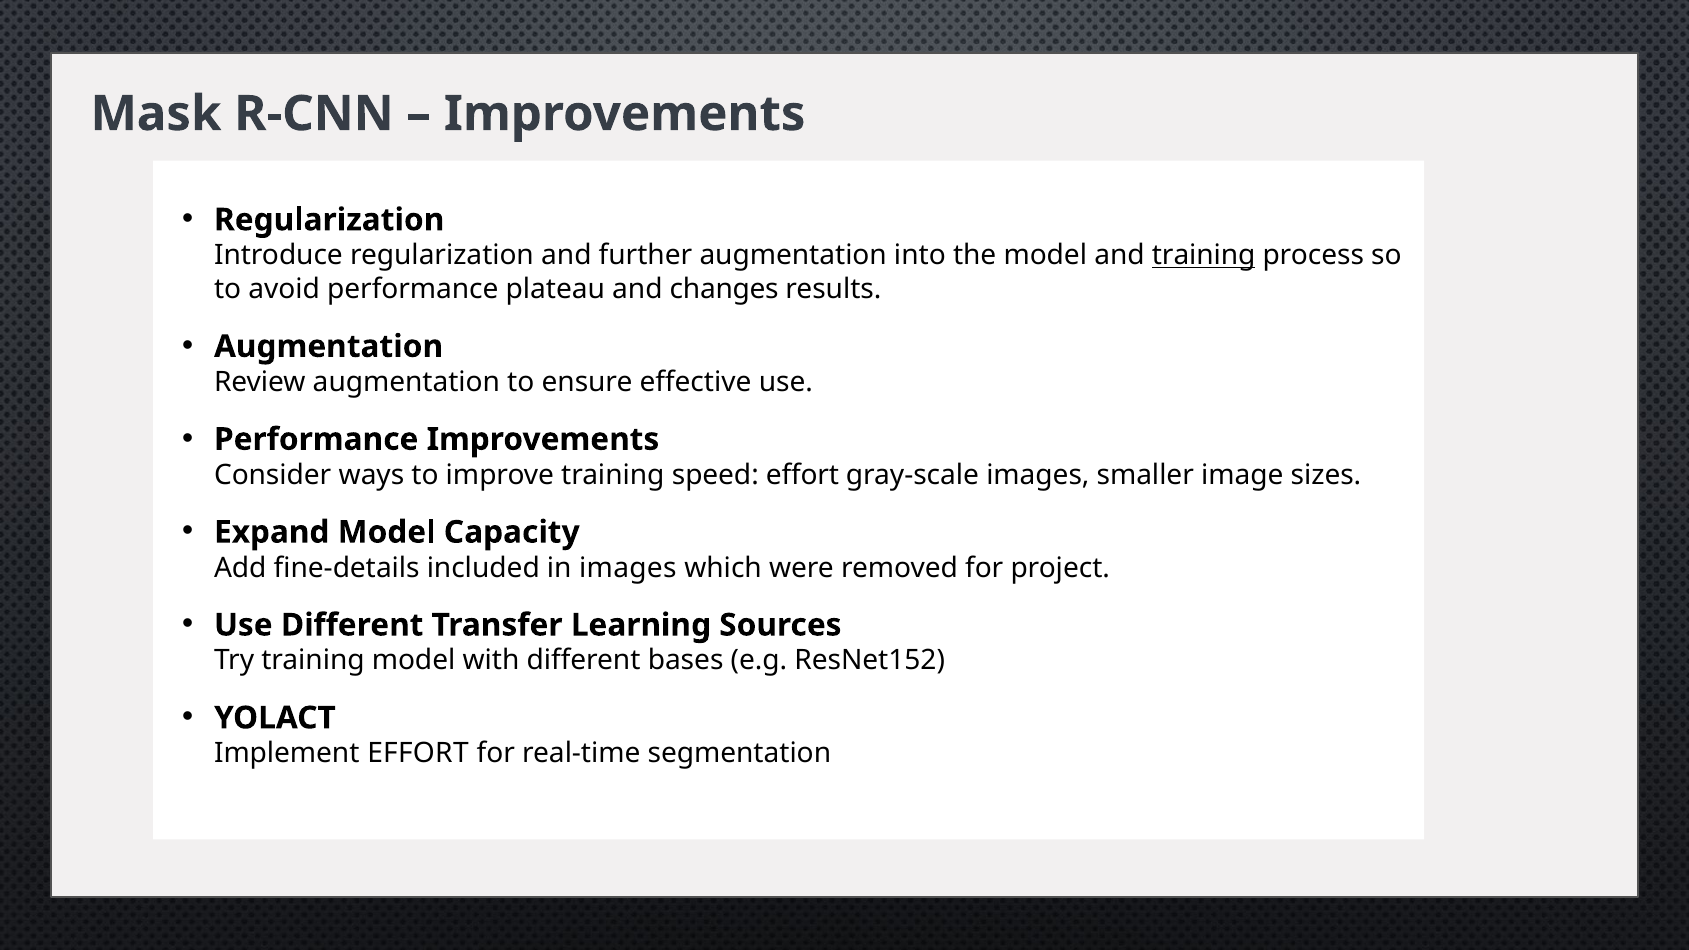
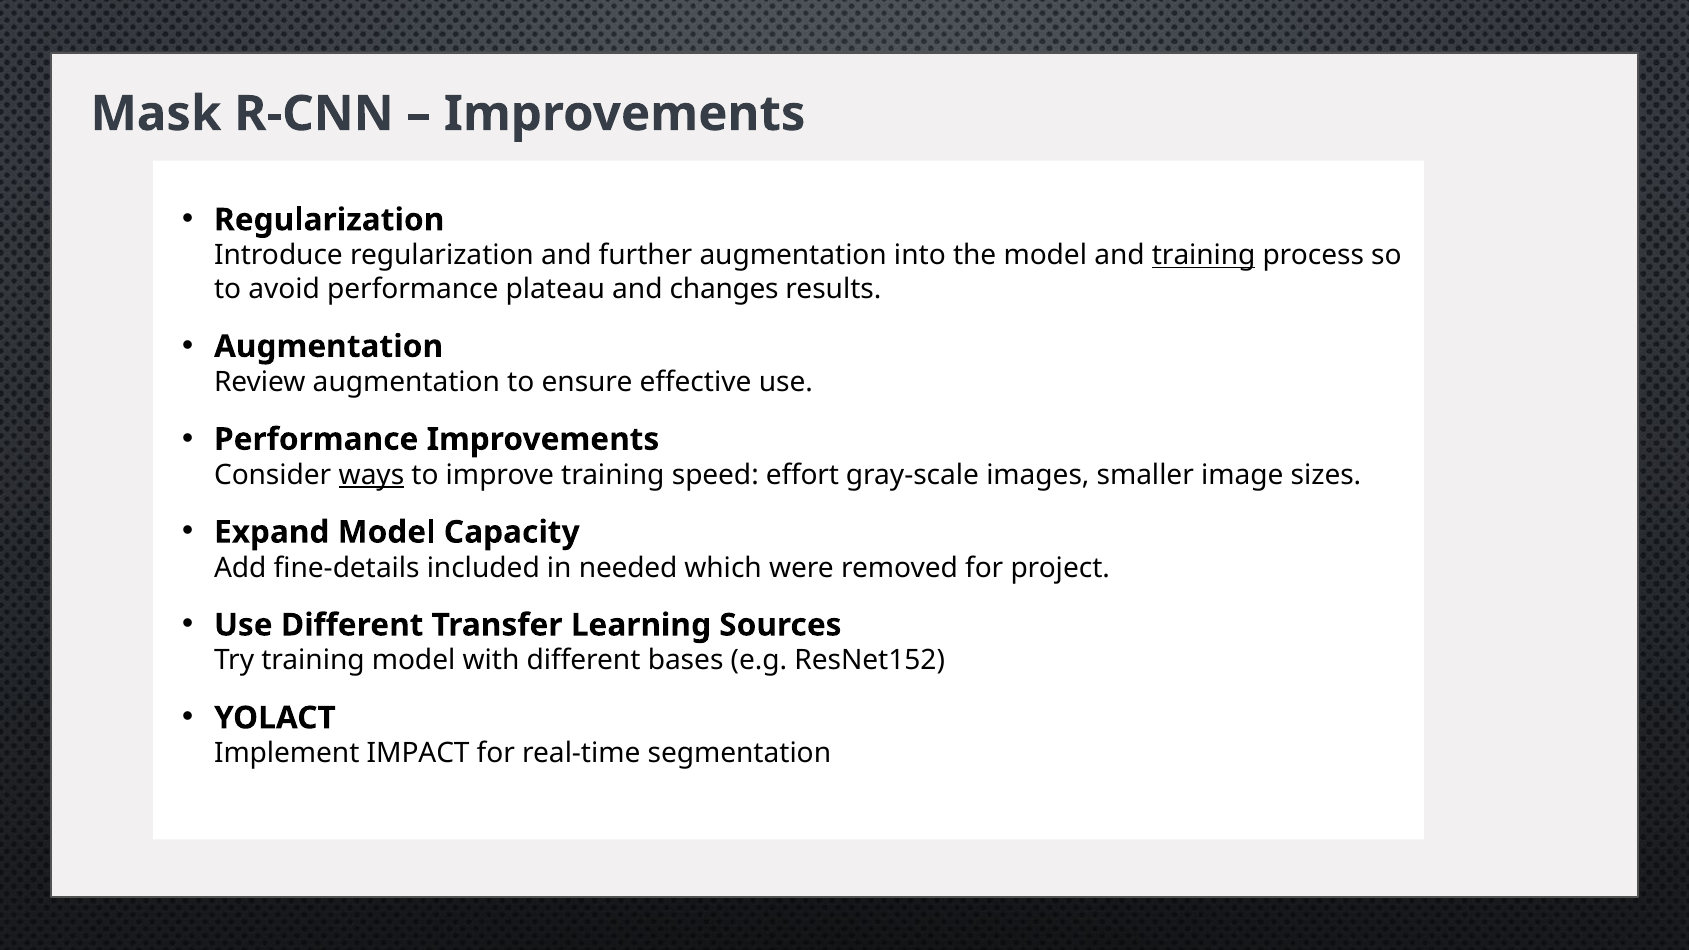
ways underline: none -> present
in images: images -> needed
Implement EFFORT: EFFORT -> IMPACT
